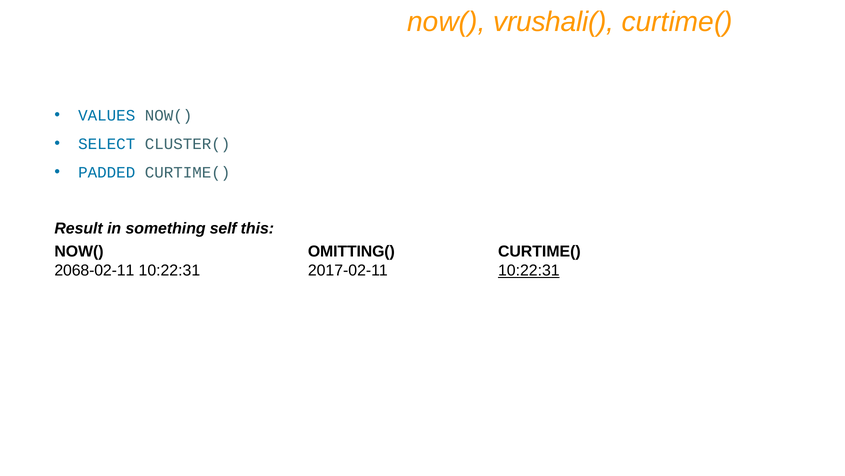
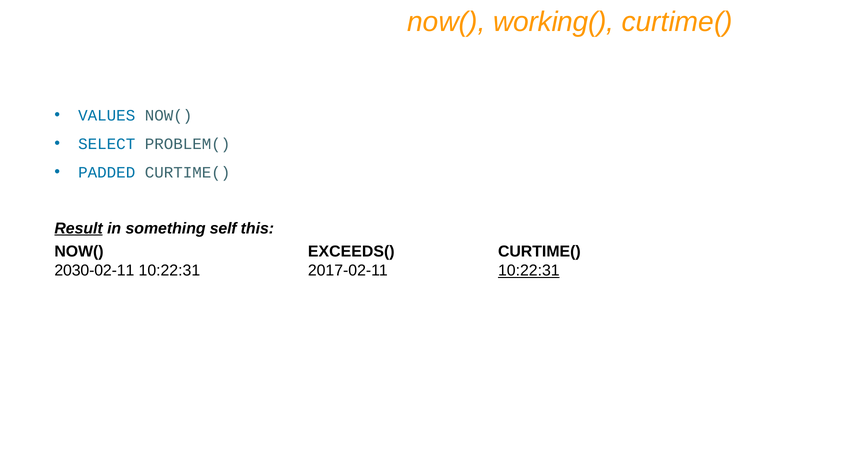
vrushali(: vrushali( -> working(
CLUSTER(: CLUSTER( -> PROBLEM(
Result underline: none -> present
OMITTING(: OMITTING( -> EXCEEDS(
2068-02-11: 2068-02-11 -> 2030-02-11
